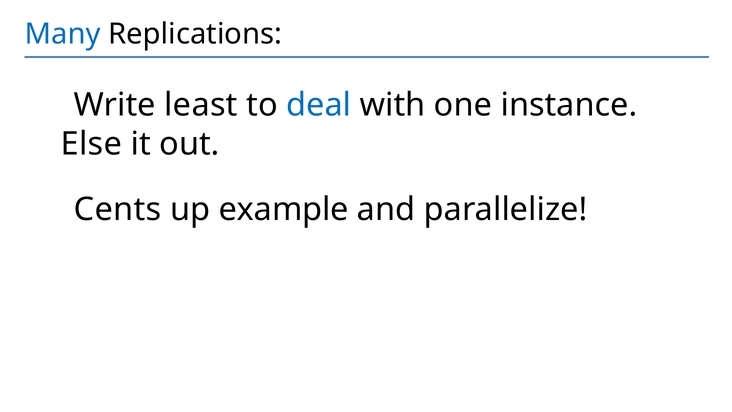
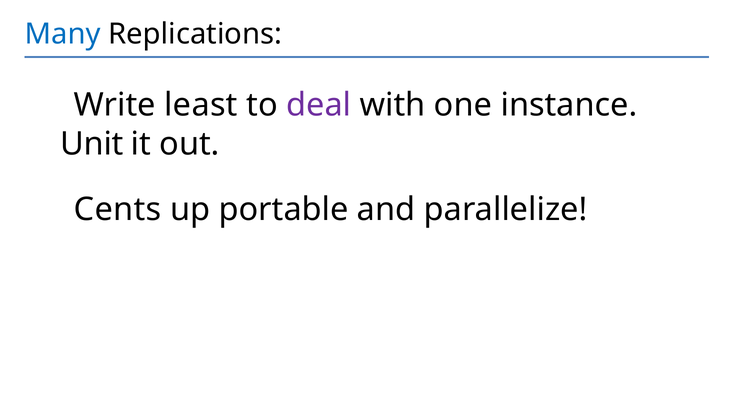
deal colour: blue -> purple
Else: Else -> Unit
example: example -> portable
